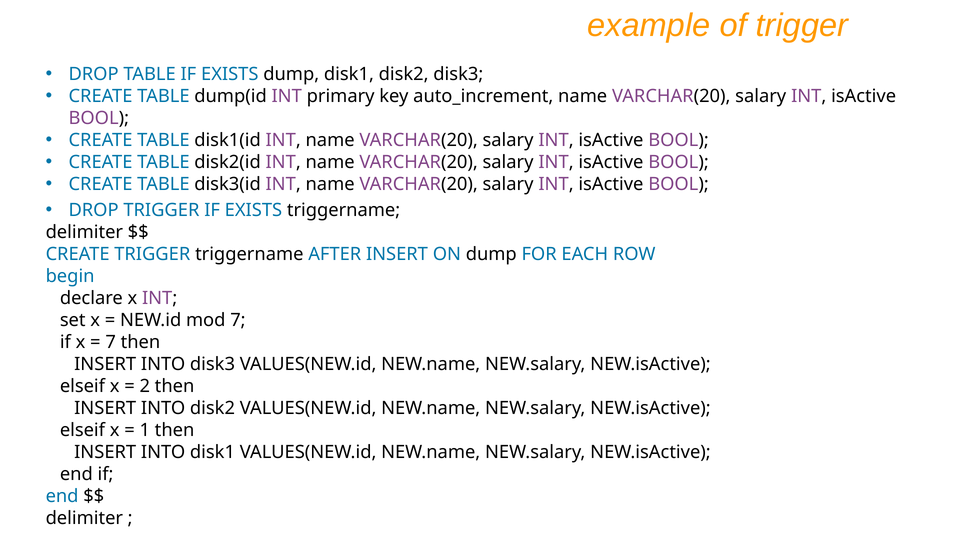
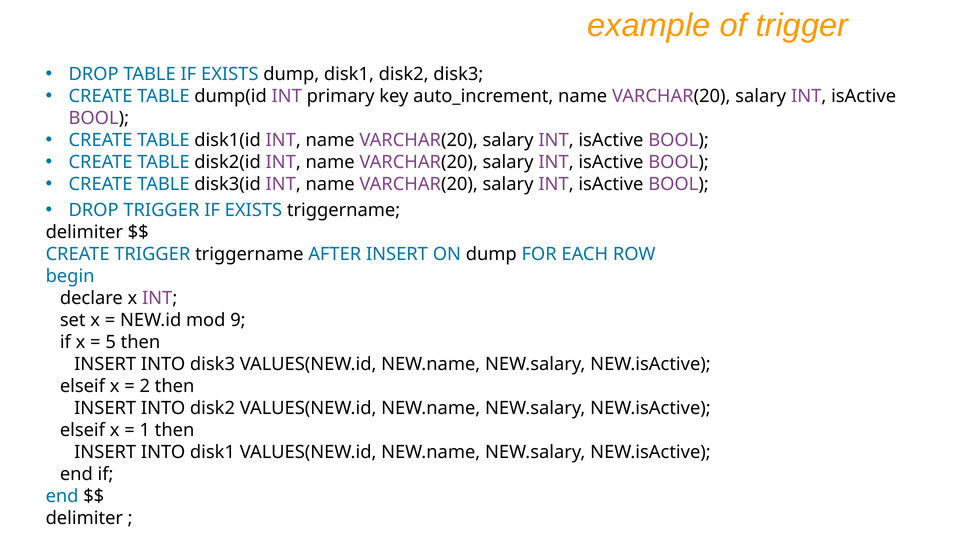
mod 7: 7 -> 9
7 at (111, 342): 7 -> 5
